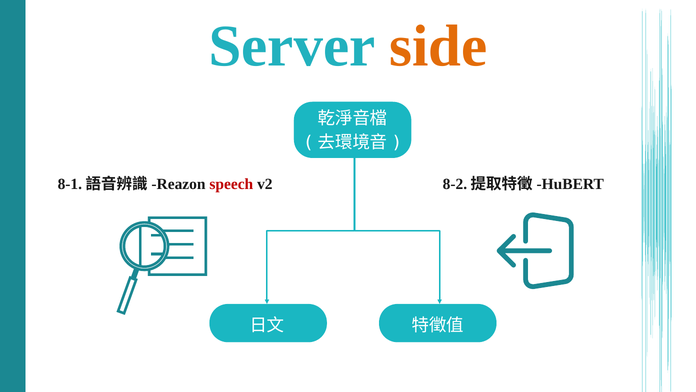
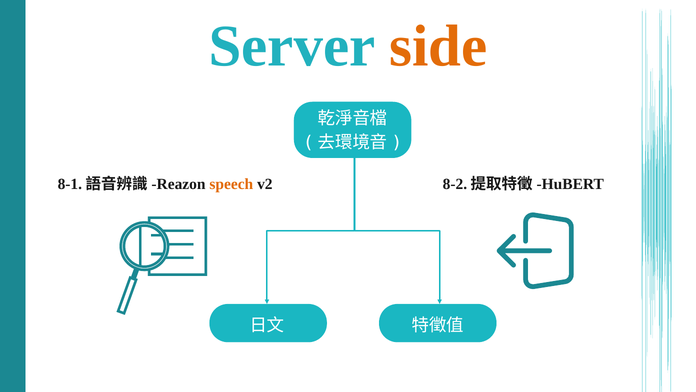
speech colour: red -> orange
